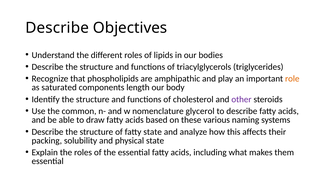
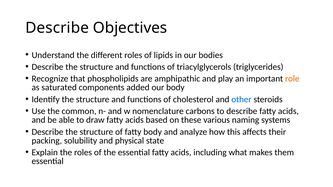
length: length -> added
other colour: purple -> blue
glycerol: glycerol -> carbons
fatty state: state -> body
